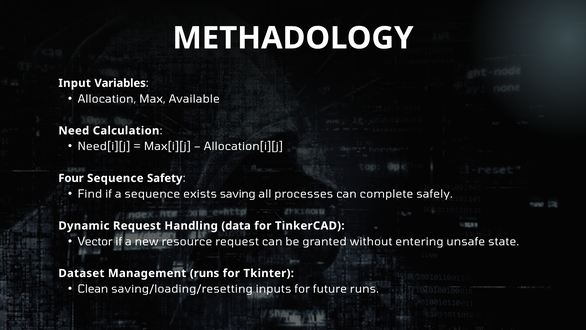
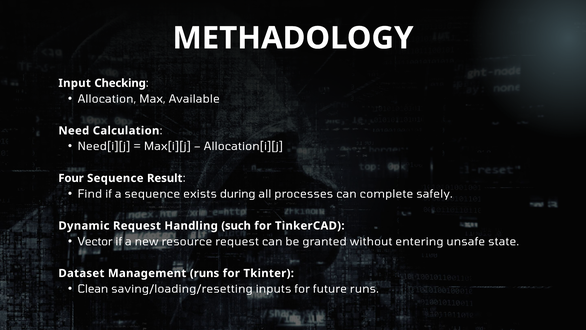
Variables: Variables -> Checking
Safety: Safety -> Result
saving: saving -> during
data: data -> such
